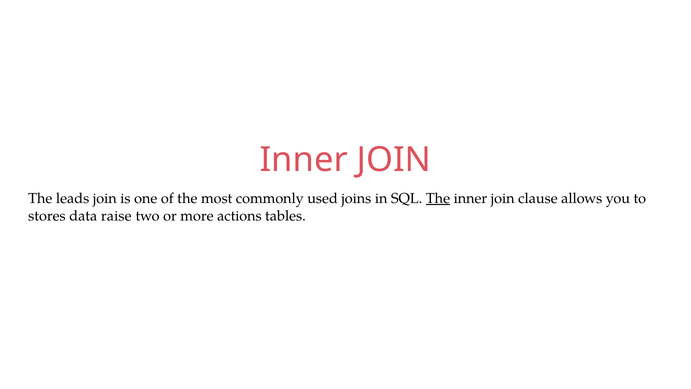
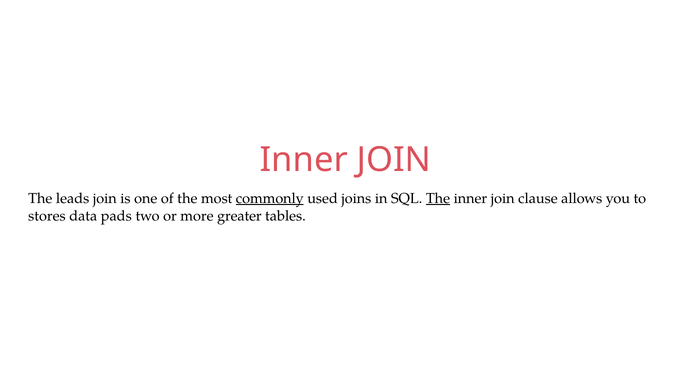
commonly underline: none -> present
raise: raise -> pads
actions: actions -> greater
